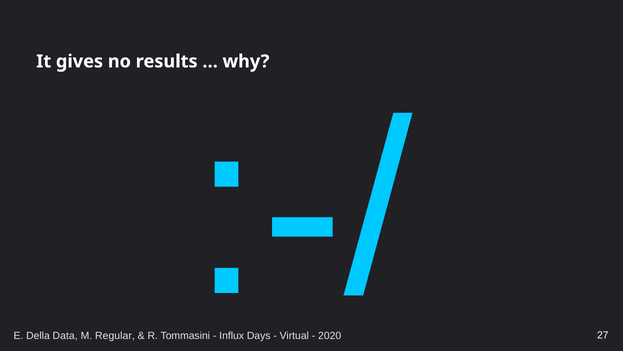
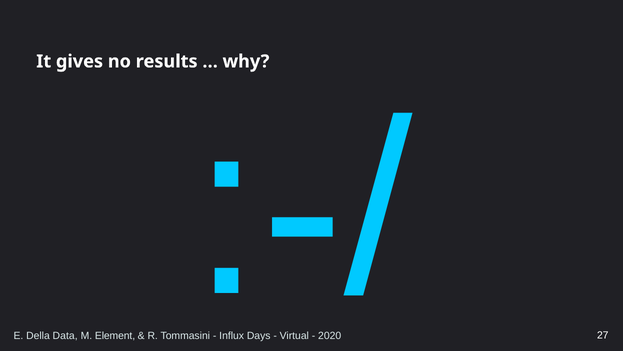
Regular: Regular -> Element
